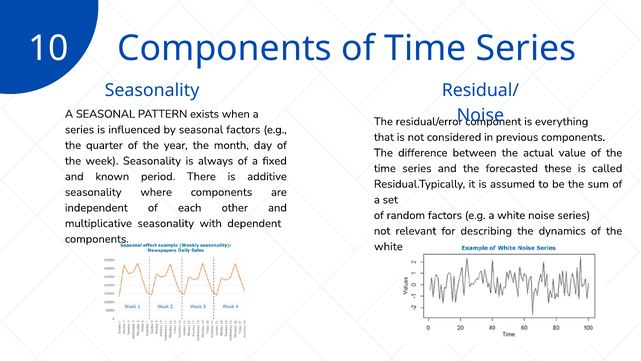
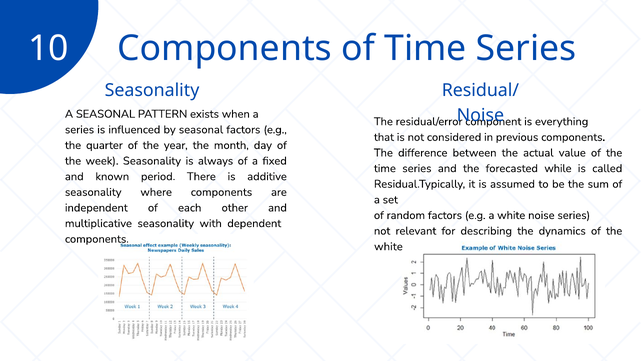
these: these -> while
